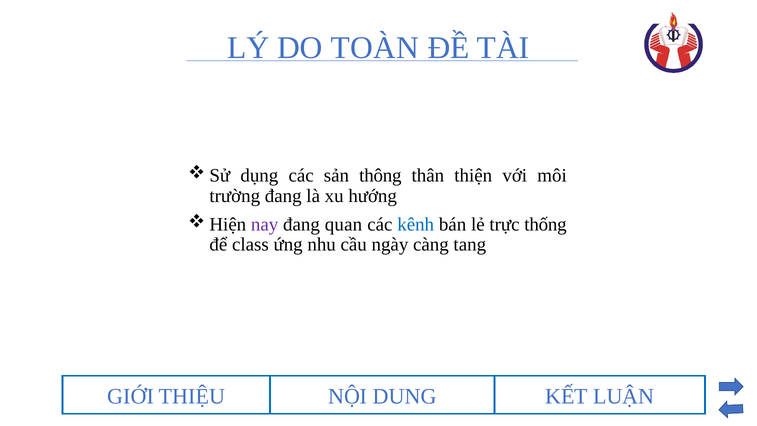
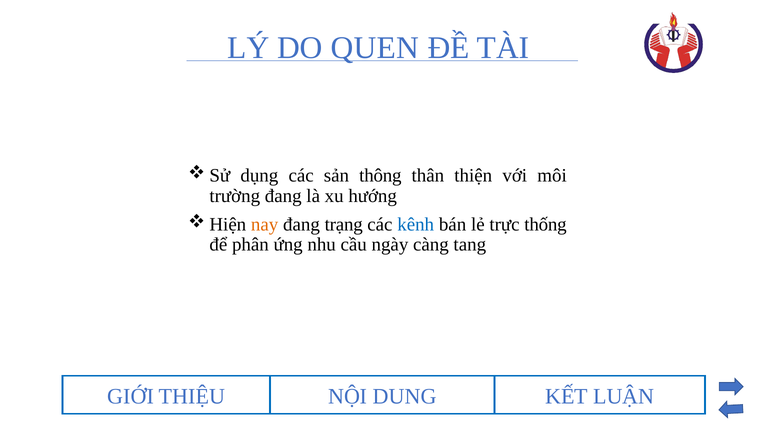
TOÀN: TOÀN -> QUEN
nay colour: purple -> orange
quan: quan -> trạng
class: class -> phân
